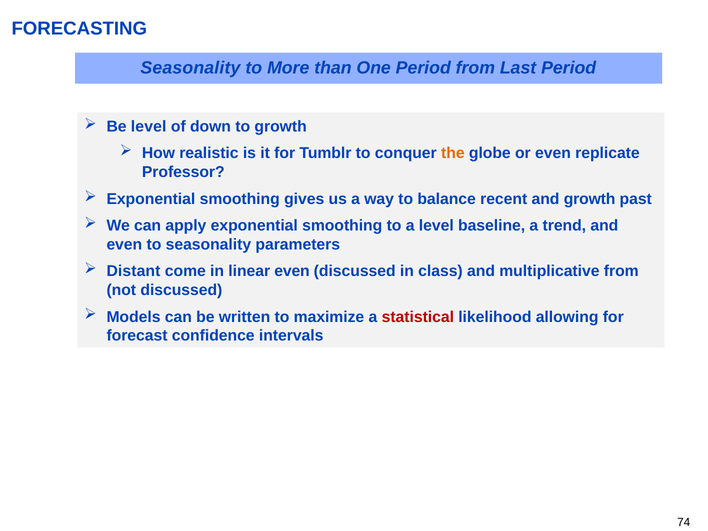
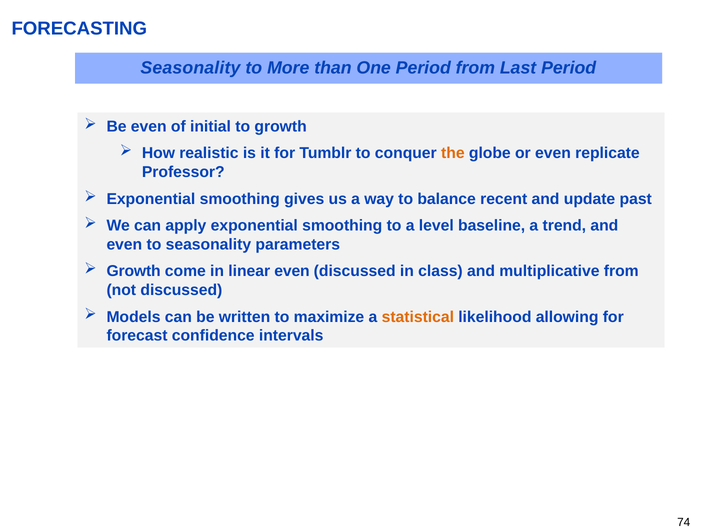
Be level: level -> even
down: down -> initial
and growth: growth -> update
Distant at (133, 271): Distant -> Growth
statistical colour: red -> orange
